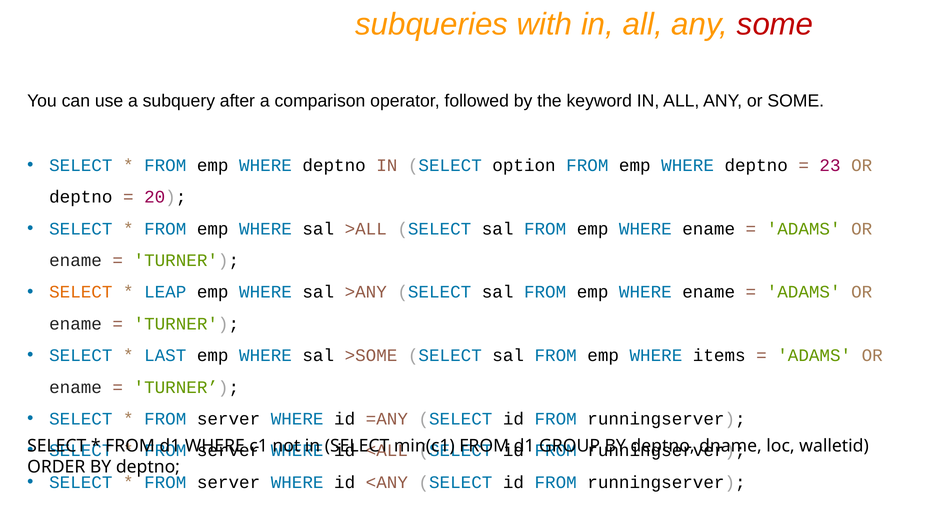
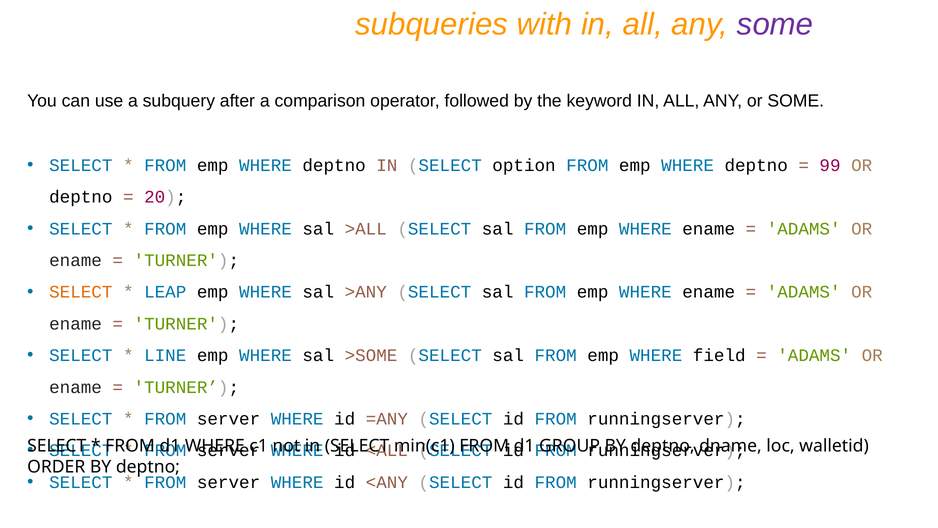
some at (775, 24) colour: red -> purple
23: 23 -> 99
LAST: LAST -> LINE
items: items -> field
